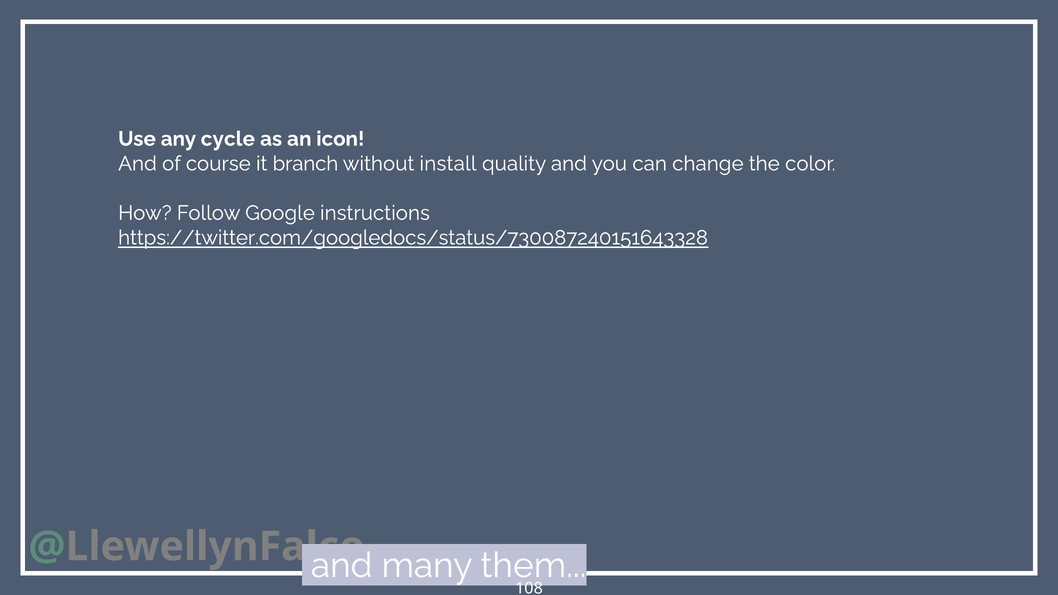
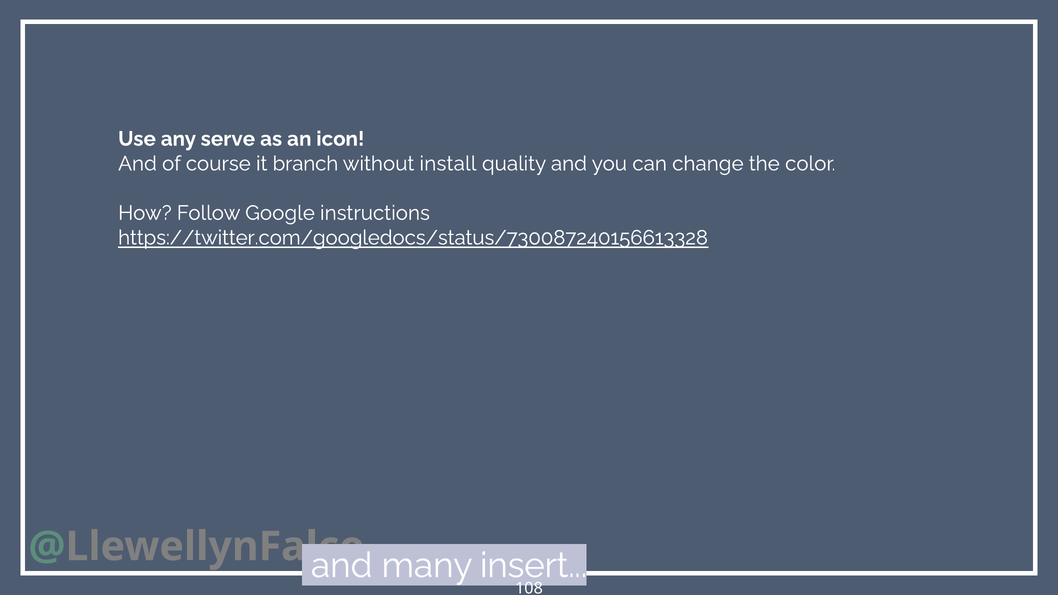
cycle: cycle -> serve
https://twitter.com/googledocs/status/730087240151643328: https://twitter.com/googledocs/status/730087240151643328 -> https://twitter.com/googledocs/status/730087240156613328
them: them -> insert
